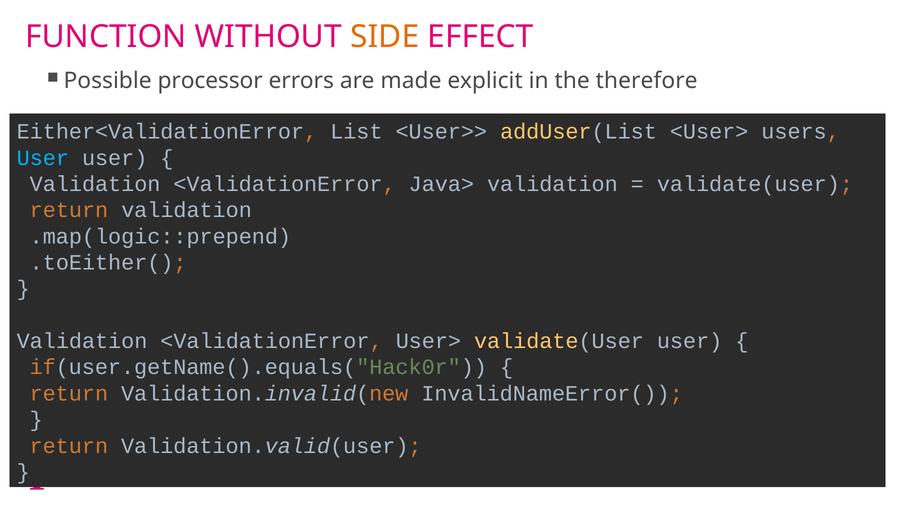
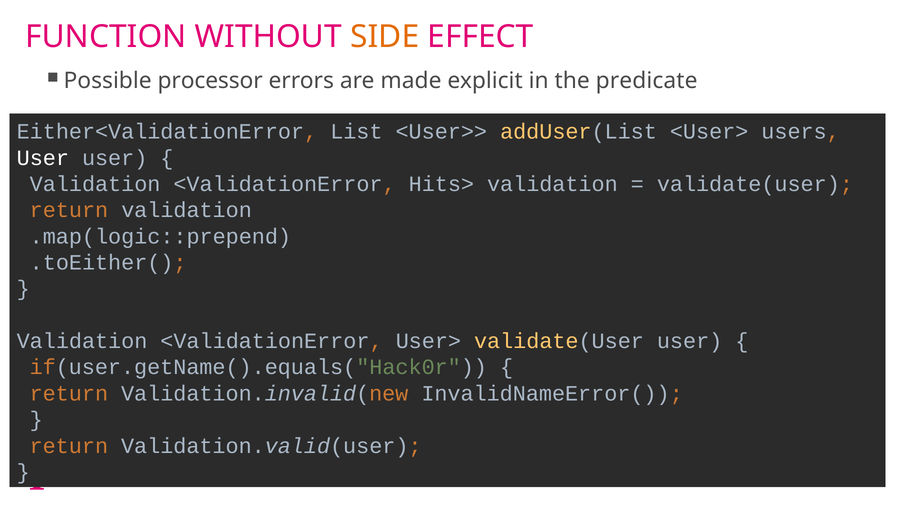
therefore: therefore -> predicate
User at (43, 158) colour: light blue -> white
Java>: Java> -> Hits>
